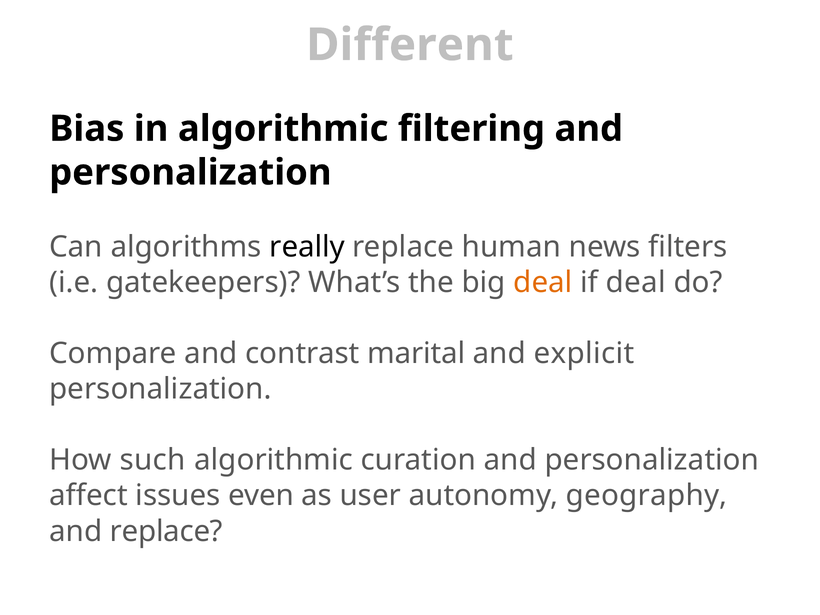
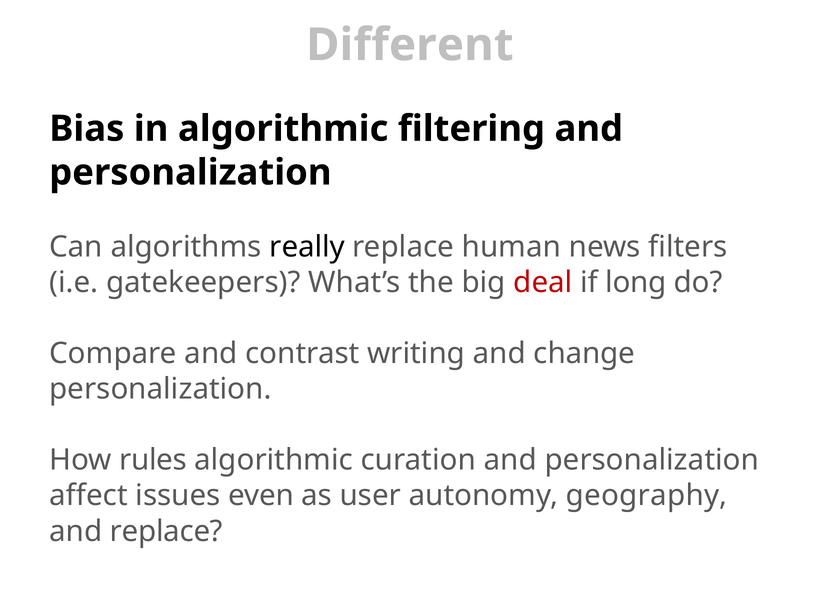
deal at (543, 283) colour: orange -> red
if deal: deal -> long
marital: marital -> writing
explicit: explicit -> change
such: such -> rules
